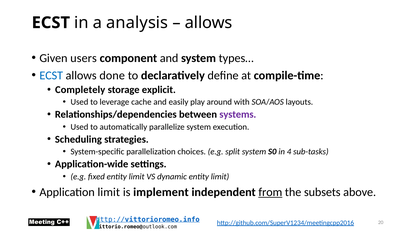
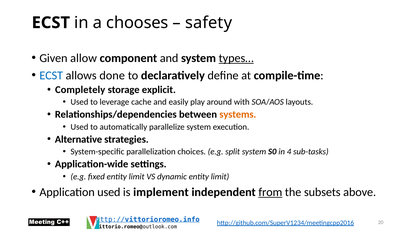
analysis: analysis -> chooses
allows at (209, 23): allows -> safety
users: users -> allow
types… underline: none -> present
systems colour: purple -> orange
Scheduling: Scheduling -> Alternative
Application limit: limit -> used
